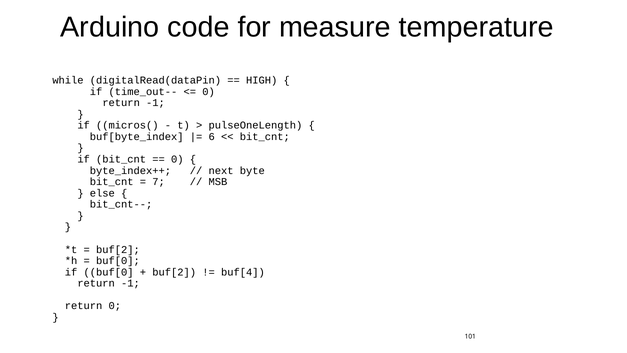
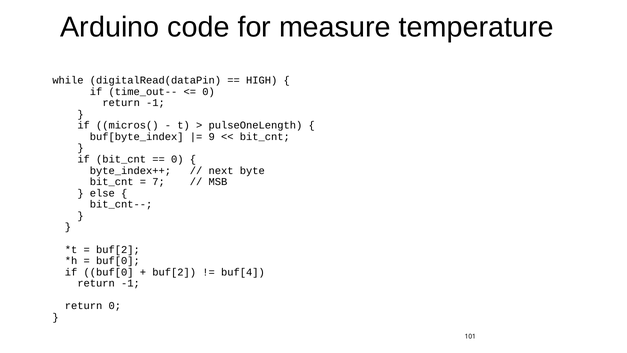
6: 6 -> 9
